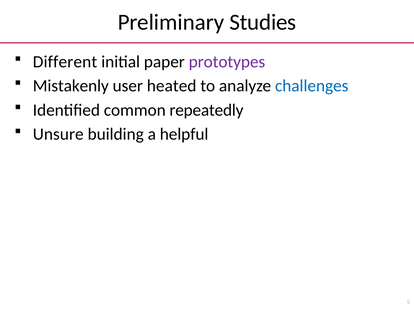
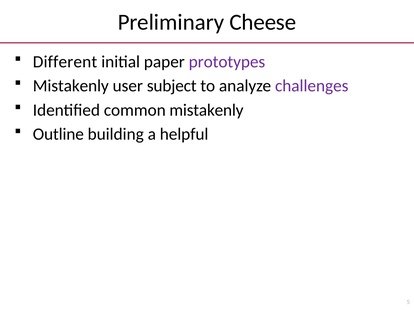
Studies: Studies -> Cheese
heated: heated -> subject
challenges colour: blue -> purple
common repeatedly: repeatedly -> mistakenly
Unsure: Unsure -> Outline
